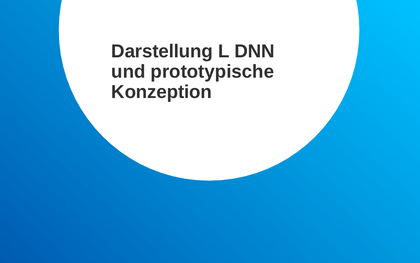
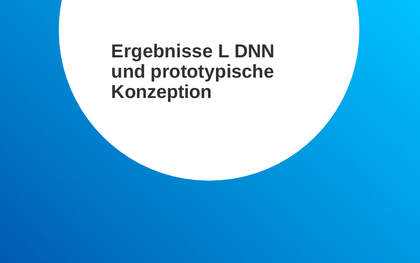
Darstellung: Darstellung -> Ergebnisse
